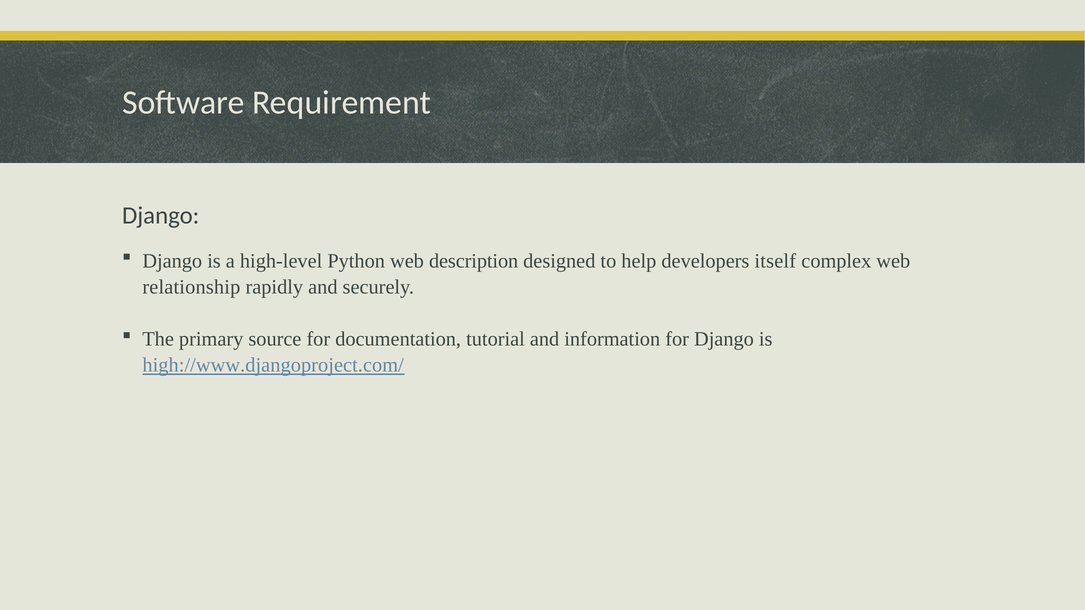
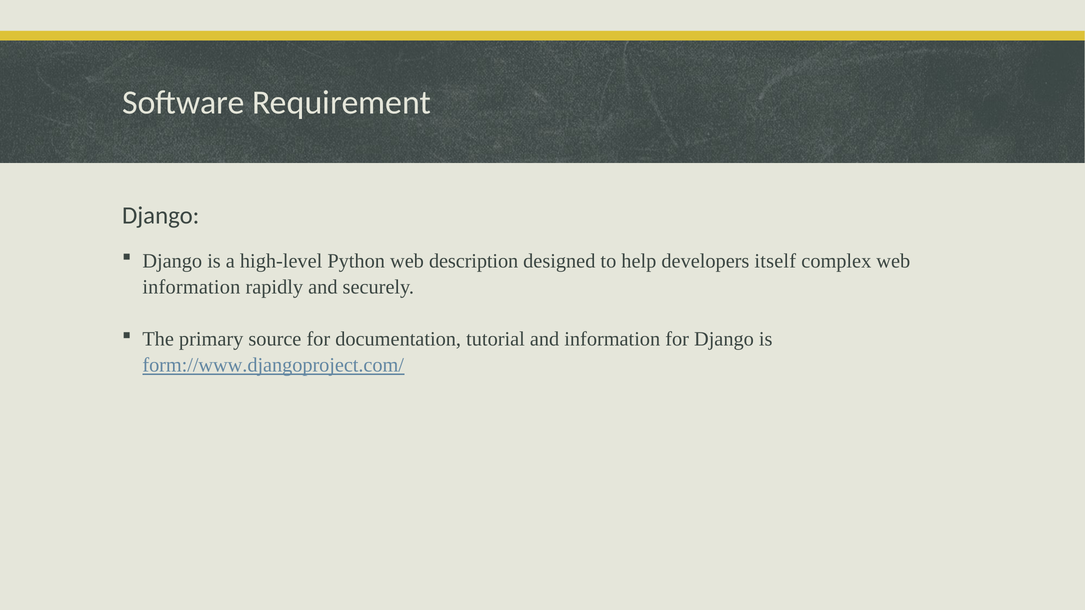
relationship at (191, 287): relationship -> information
high://www.djangoproject.com/: high://www.djangoproject.com/ -> form://www.djangoproject.com/
